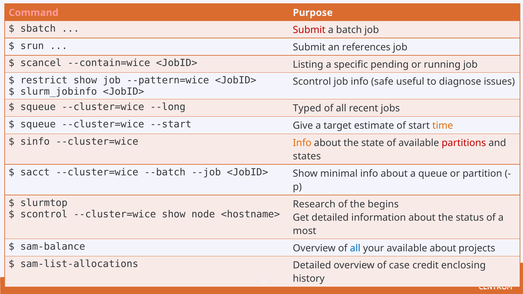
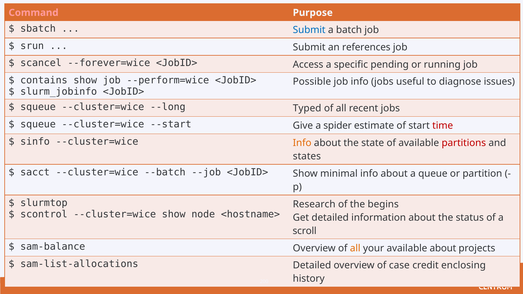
Submit at (309, 30) colour: red -> blue
--contain=wice: --contain=wice -> --forever=wice
Listing: Listing -> Access
restrict: restrict -> contains
--pattern=wice: --pattern=wice -> --perform=wice
Scontrol at (312, 82): Scontrol -> Possible
info safe: safe -> jobs
target: target -> spider
time colour: orange -> red
most: most -> scroll
all at (355, 248) colour: blue -> orange
